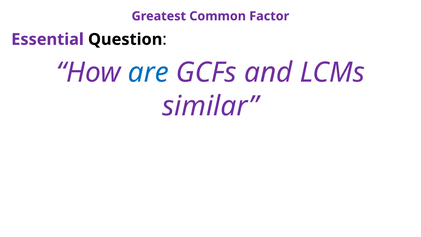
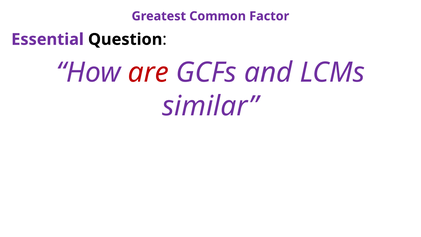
are colour: blue -> red
